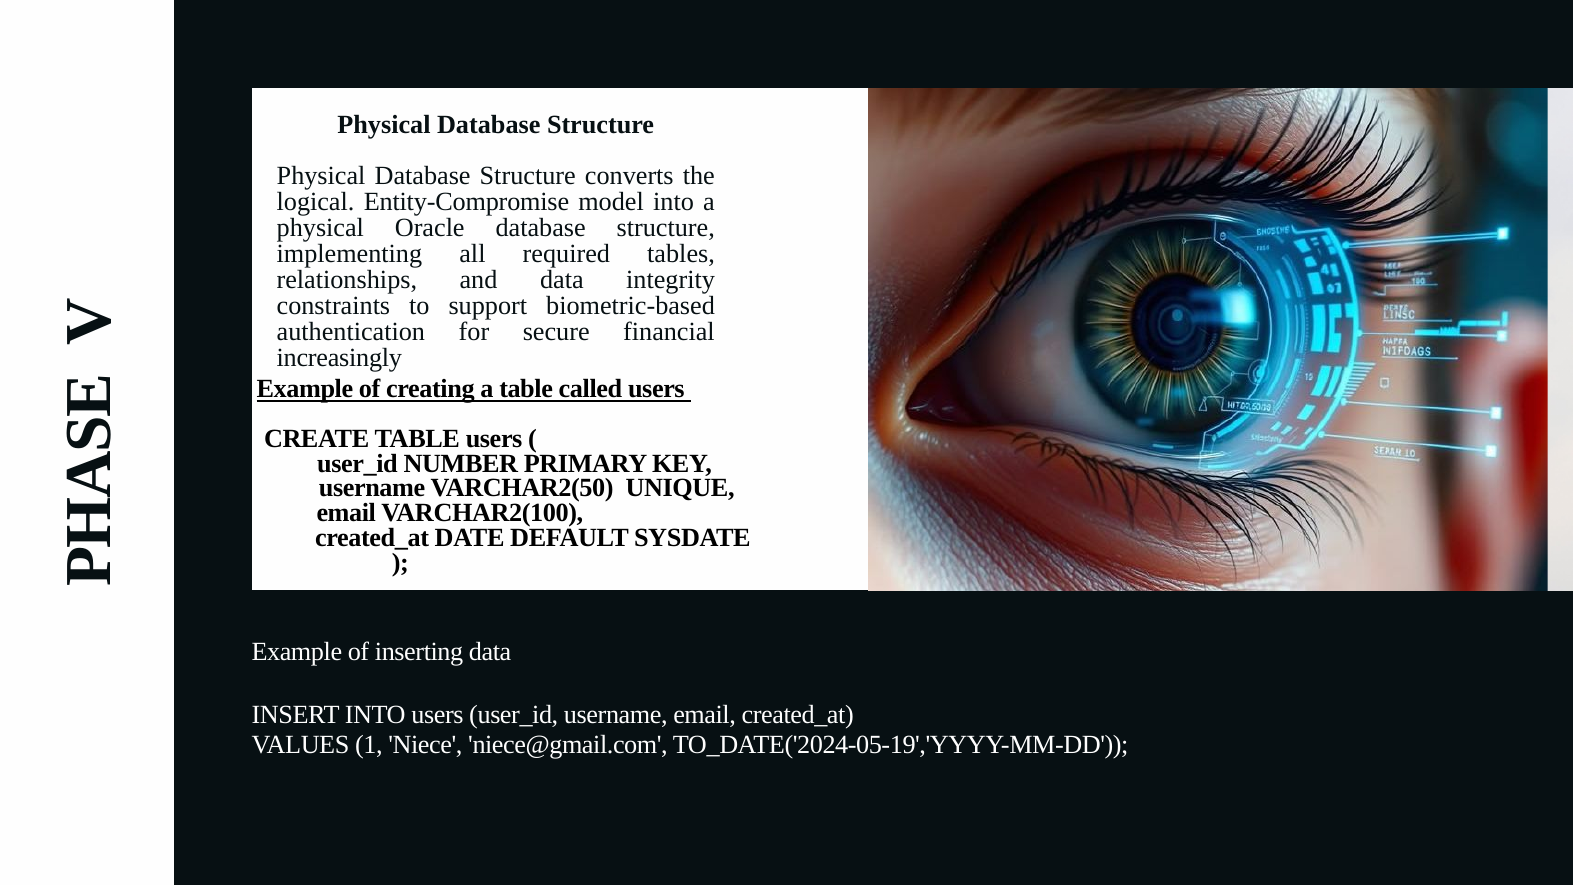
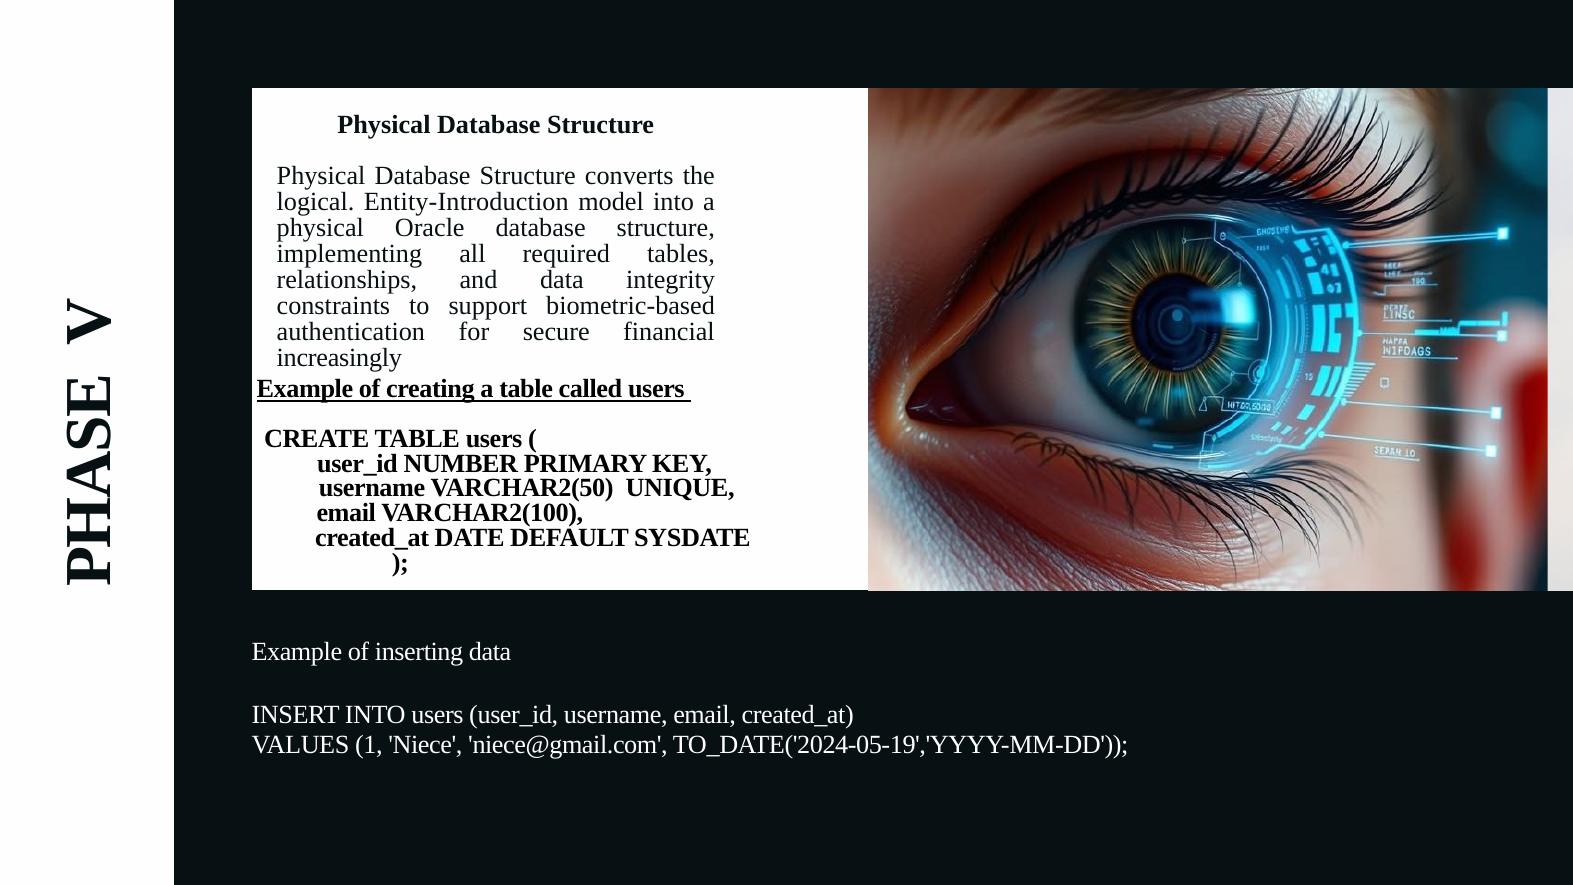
Entity-Compromise: Entity-Compromise -> Entity-Introduction
